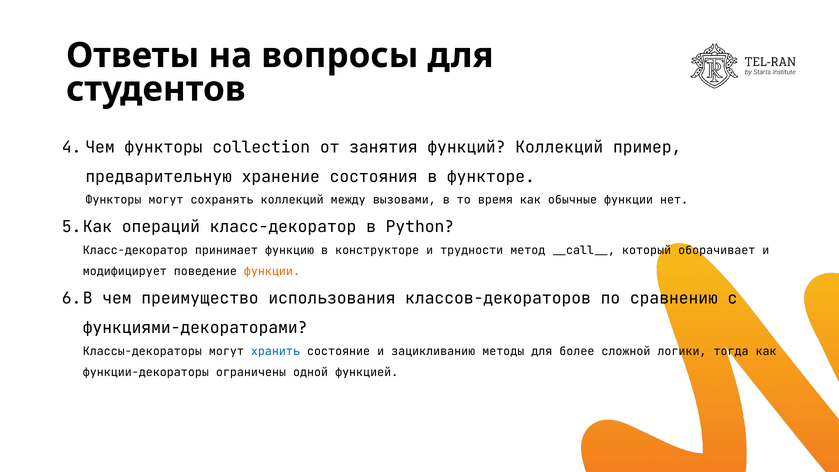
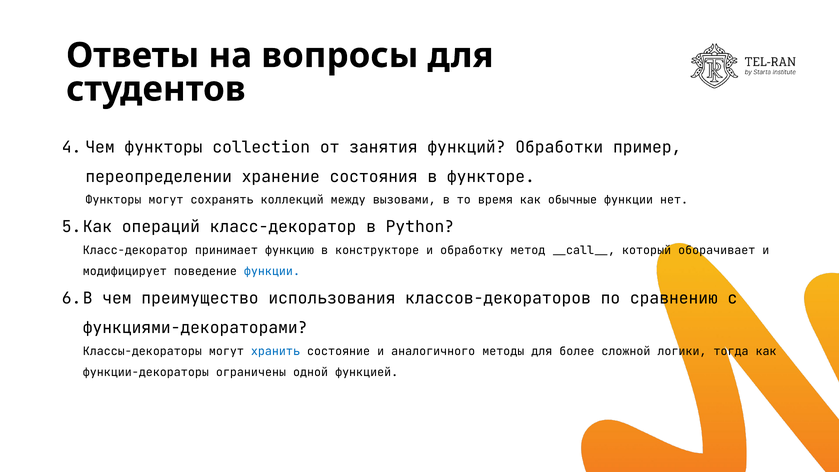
функций Коллекций: Коллекций -> Обработки
предварительную: предварительную -> переопределении
трудности: трудности -> обработку
функции at (272, 271) colour: orange -> blue
зацикливанию: зацикливанию -> аналогичного
